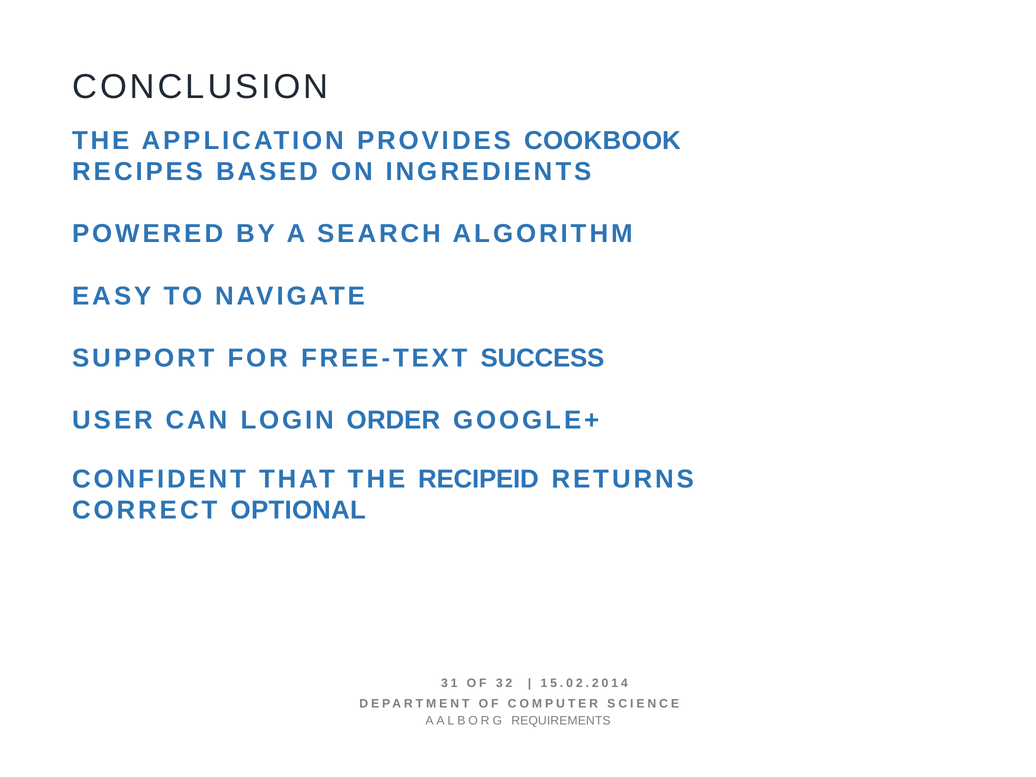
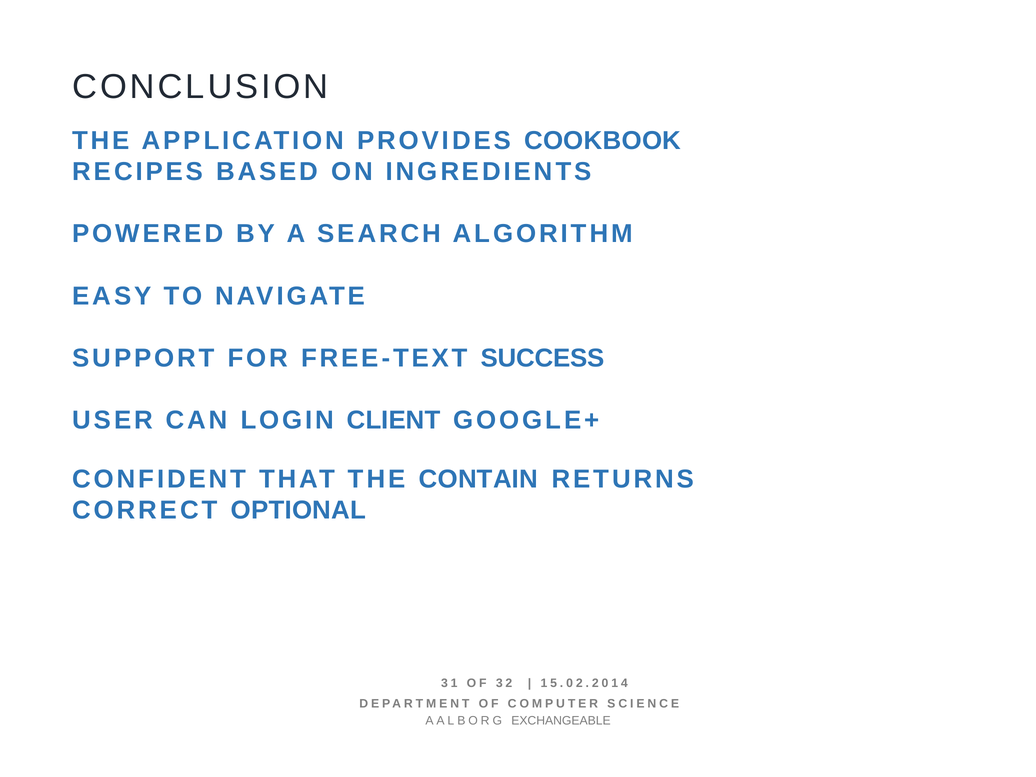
ORDER: ORDER -> CLIENT
RECIPEID: RECIPEID -> CONTAIN
REQUIREMENTS: REQUIREMENTS -> EXCHANGEABLE
